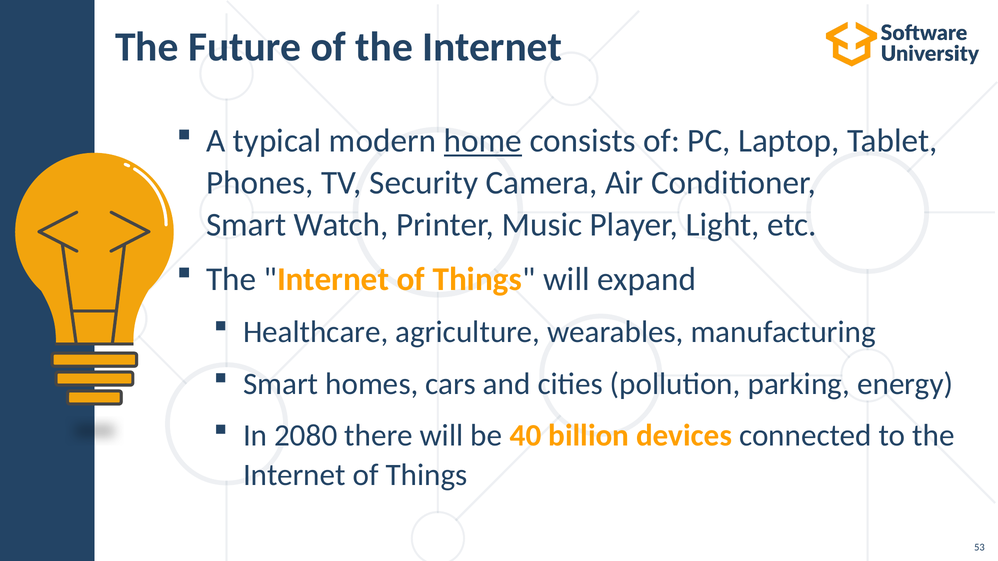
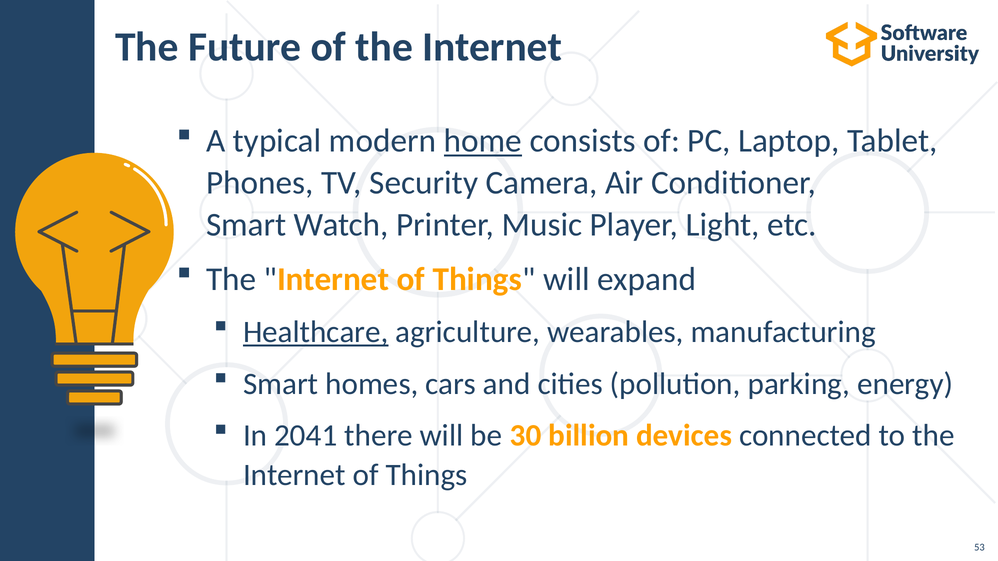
Healthcare underline: none -> present
2080: 2080 -> 2041
40: 40 -> 30
